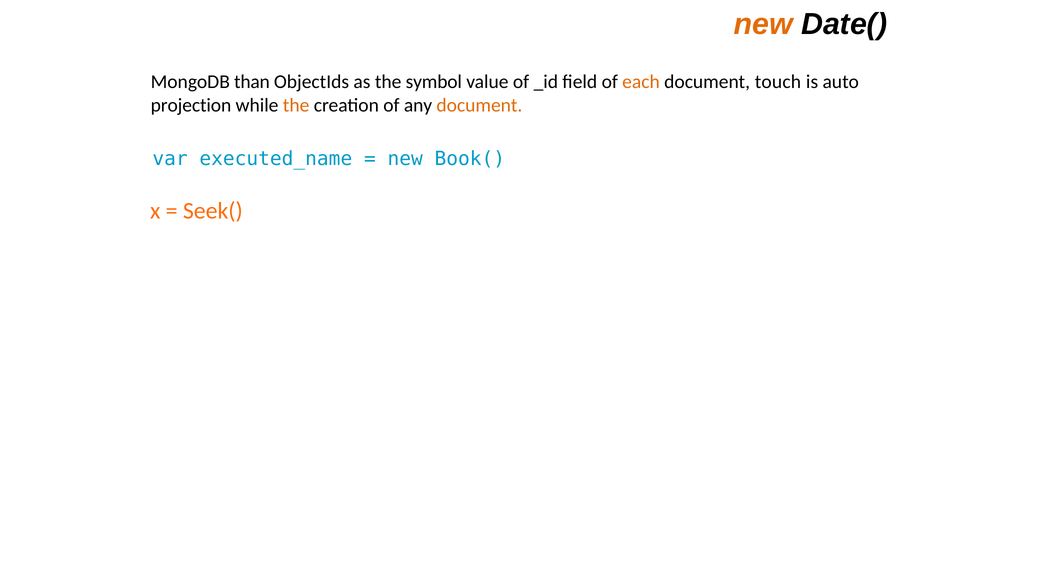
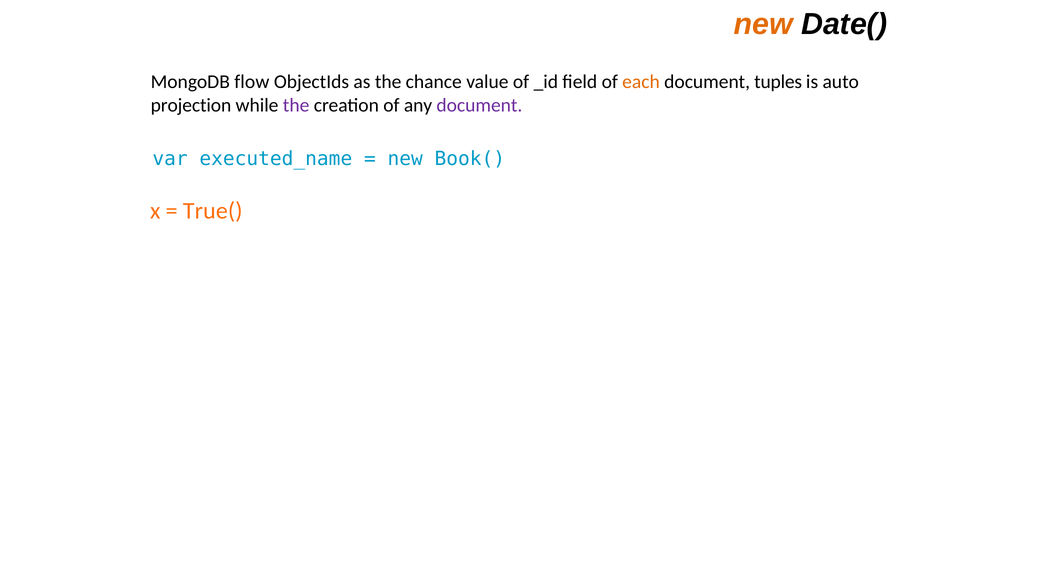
than: than -> flow
symbol: symbol -> chance
touch: touch -> tuples
the at (296, 105) colour: orange -> purple
document at (479, 105) colour: orange -> purple
Seek(: Seek( -> True(
